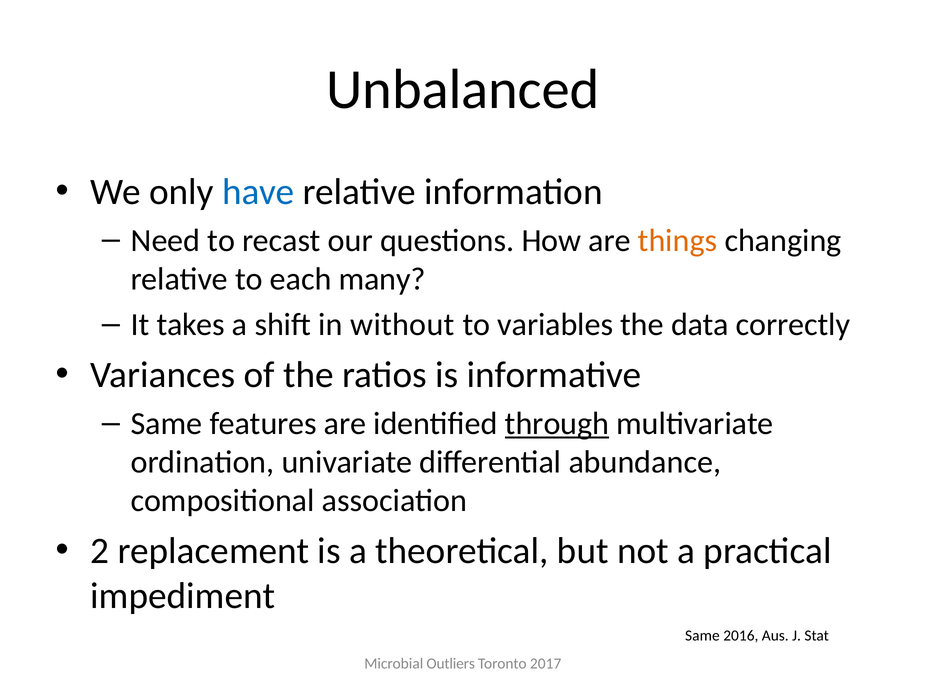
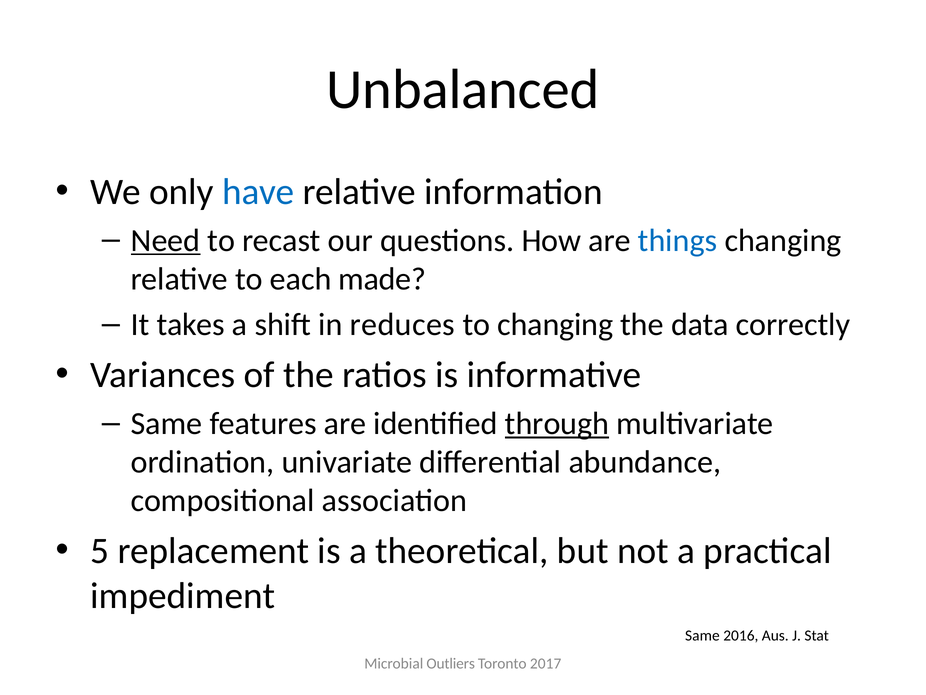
Need underline: none -> present
things colour: orange -> blue
many: many -> made
without: without -> reduces
to variables: variables -> changing
2: 2 -> 5
